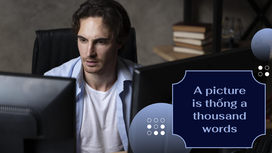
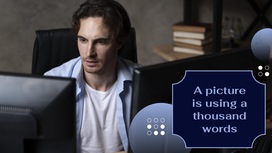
thống: thống -> using
